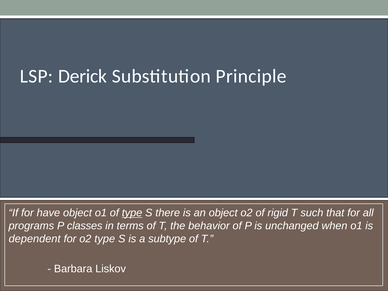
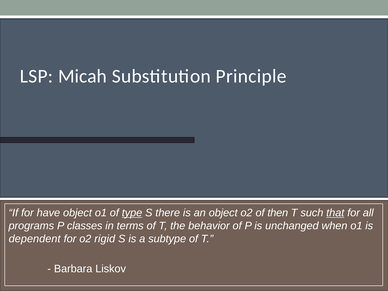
Derick: Derick -> Micah
rigid: rigid -> then
that underline: none -> present
o2 type: type -> rigid
